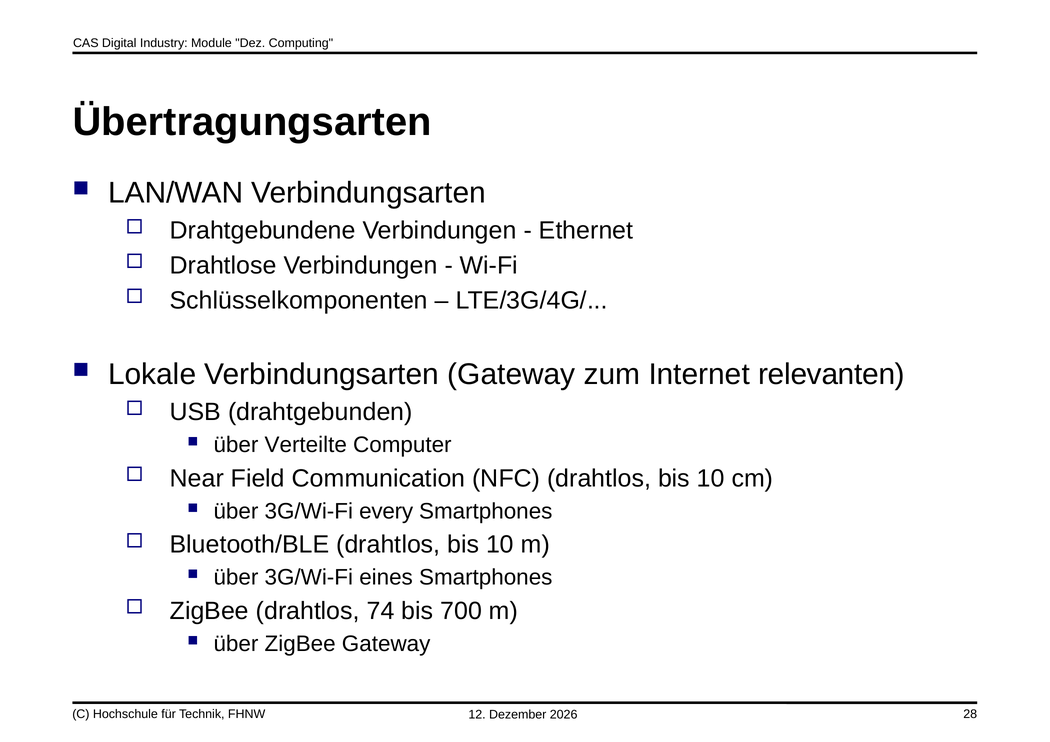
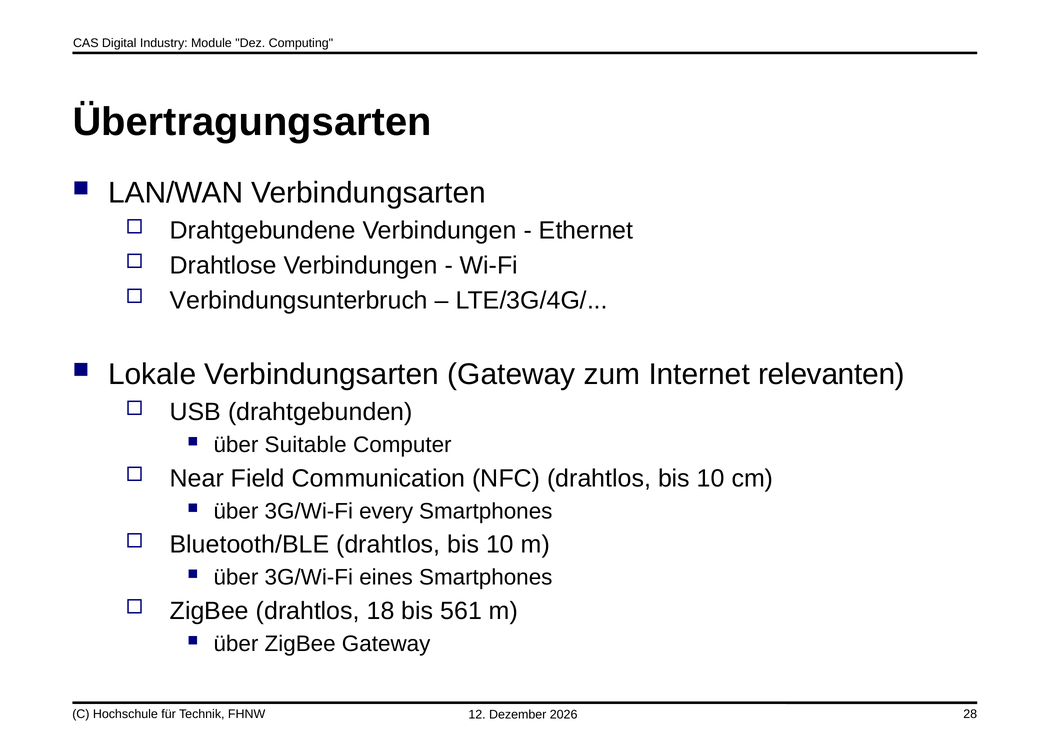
Schlüsselkomponenten: Schlüsselkomponenten -> Verbindungsunterbruch
Verteilte: Verteilte -> Suitable
74: 74 -> 18
700: 700 -> 561
